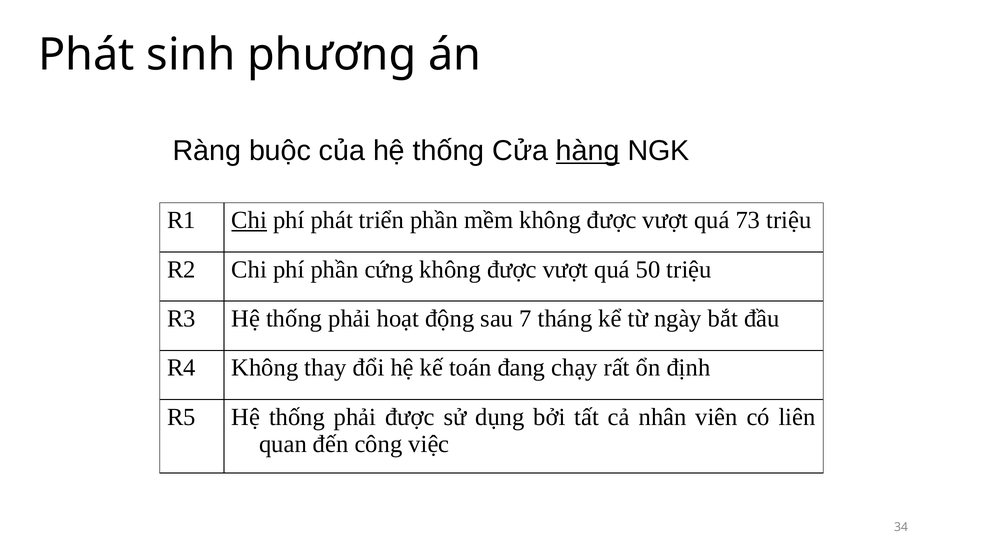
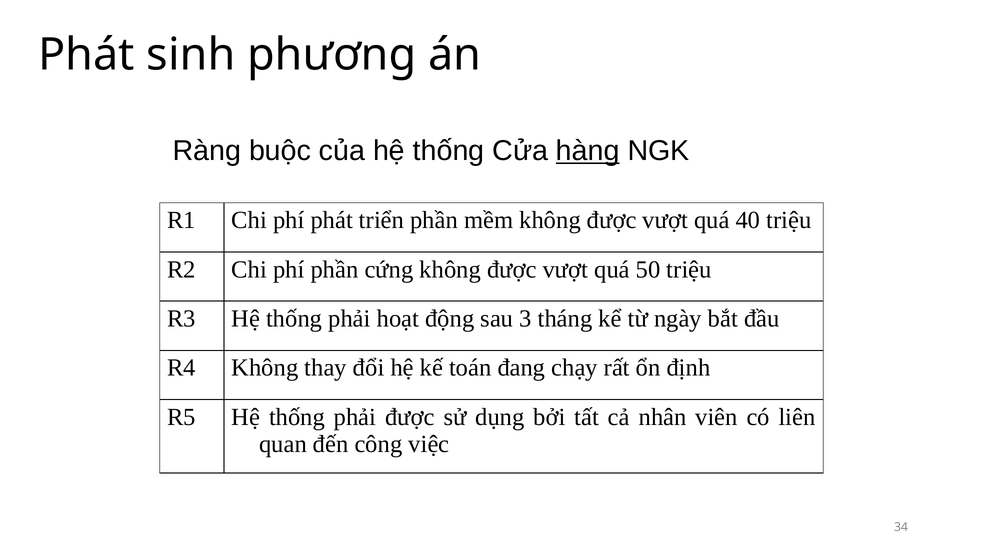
Chi at (249, 220) underline: present -> none
73: 73 -> 40
7: 7 -> 3
